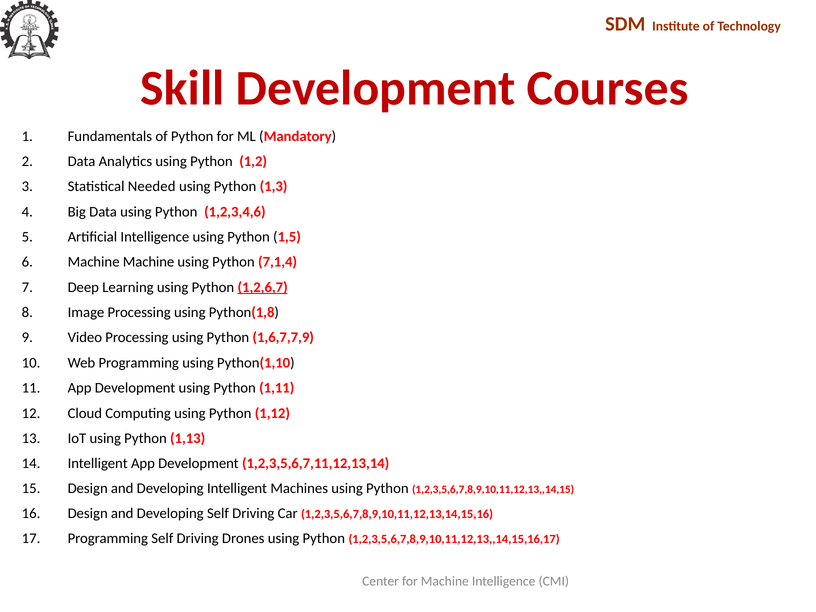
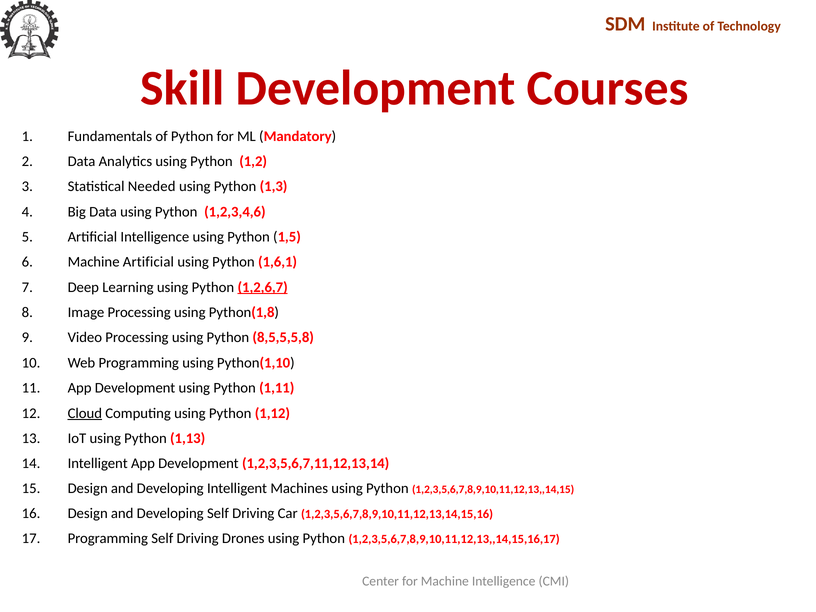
Machine Machine: Machine -> Artificial
7,1,4: 7,1,4 -> 1,6,1
1,6,7,7,9: 1,6,7,7,9 -> 8,5,5,5,8
Cloud underline: none -> present
